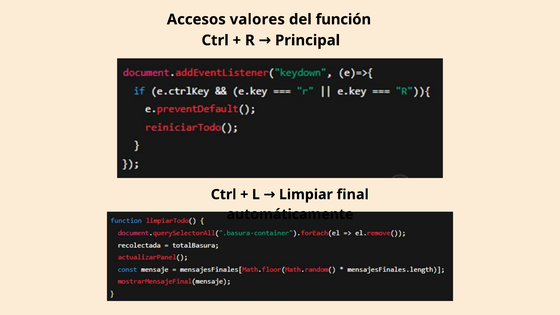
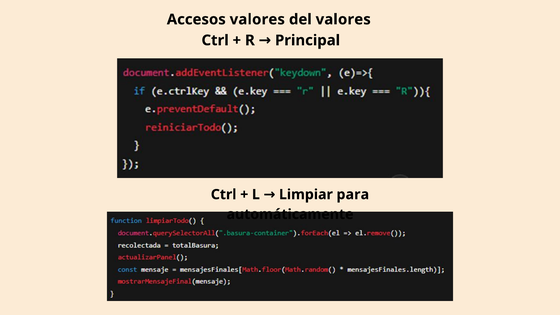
del función: función -> valores
final: final -> para
